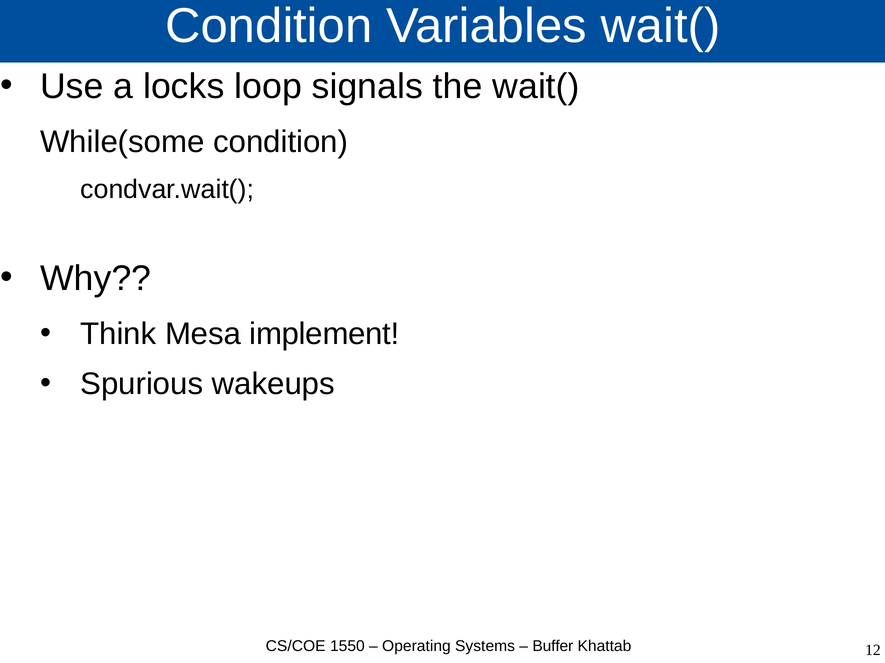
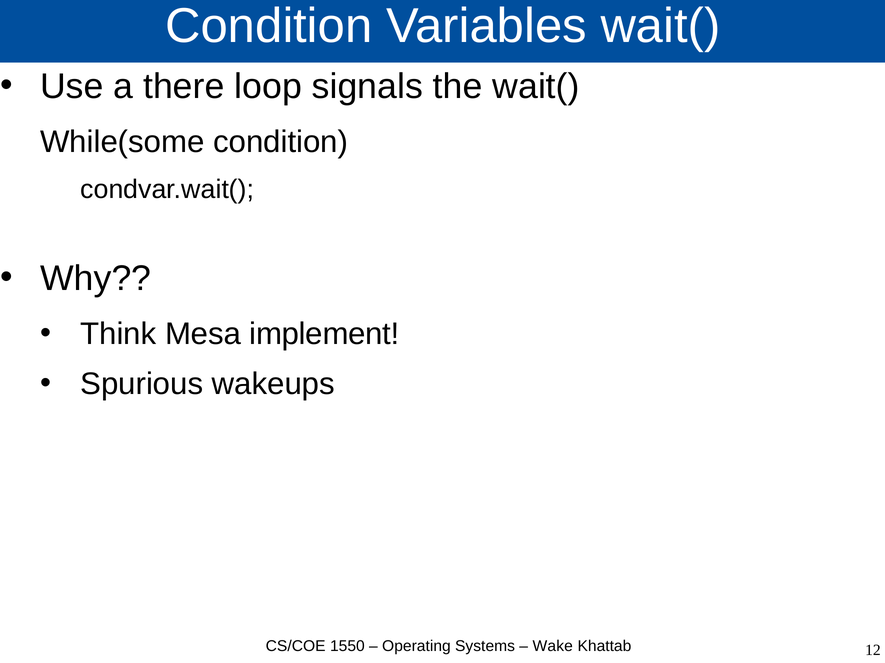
locks: locks -> there
Buffer: Buffer -> Wake
